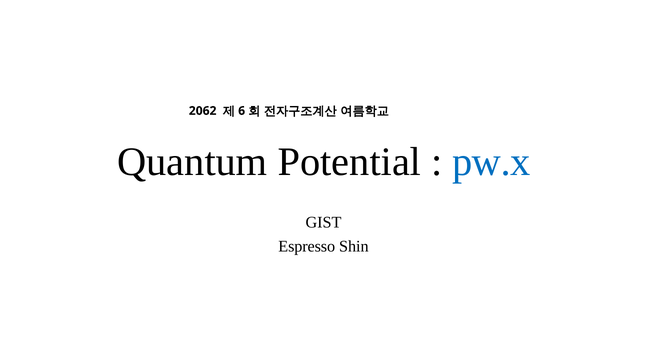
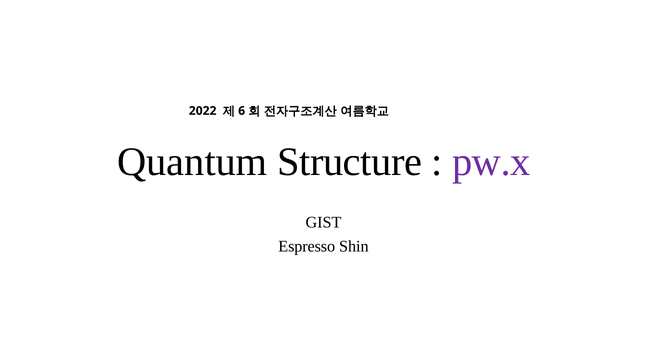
2062: 2062 -> 2022
Potential: Potential -> Structure
pw.x colour: blue -> purple
